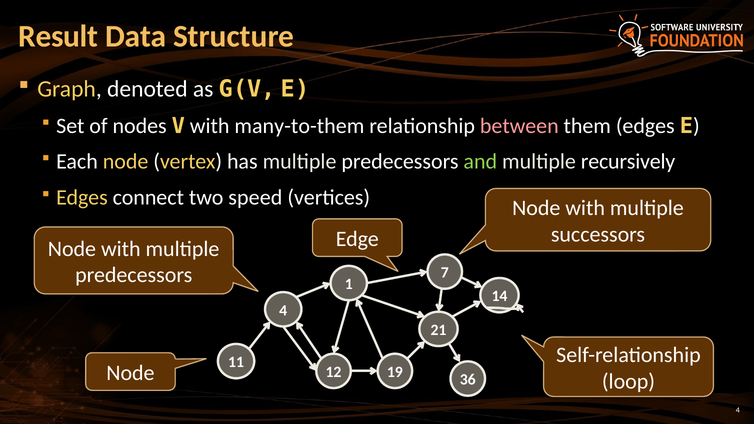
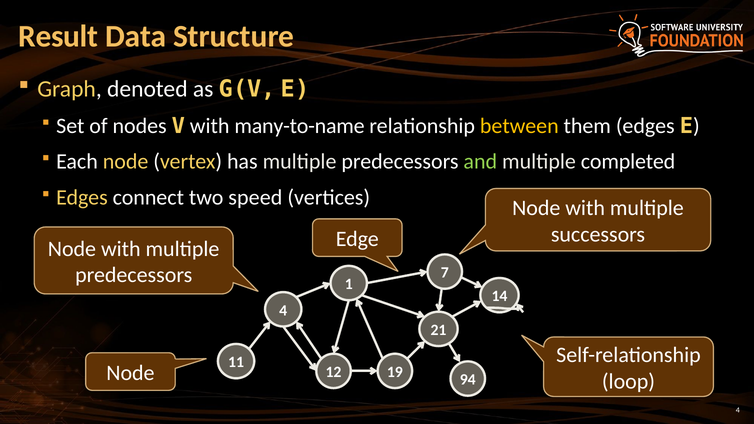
many-to-them: many-to-them -> many-to-name
between colour: pink -> yellow
recursively: recursively -> completed
36: 36 -> 94
